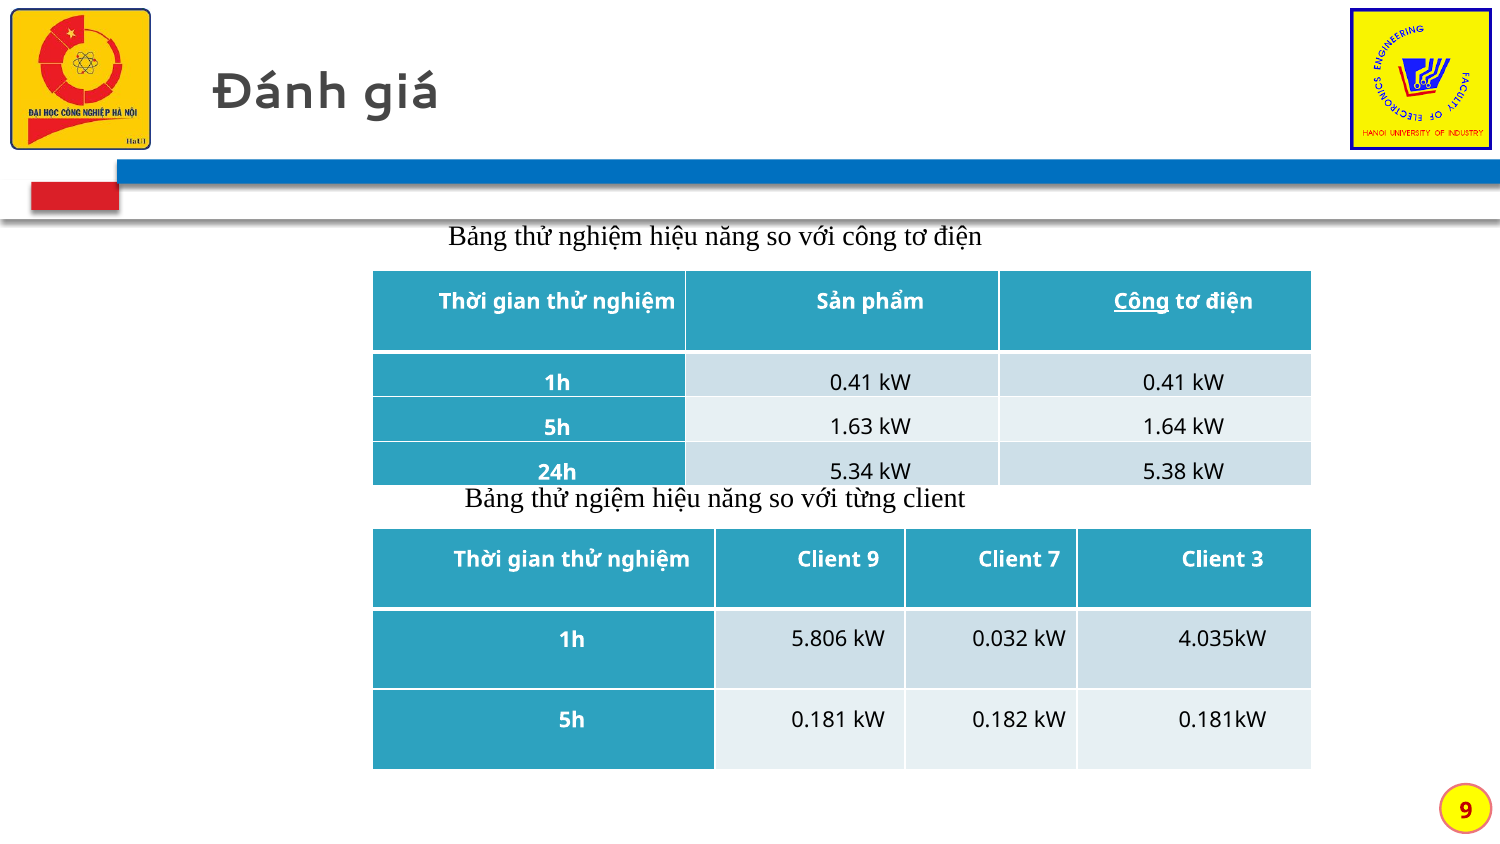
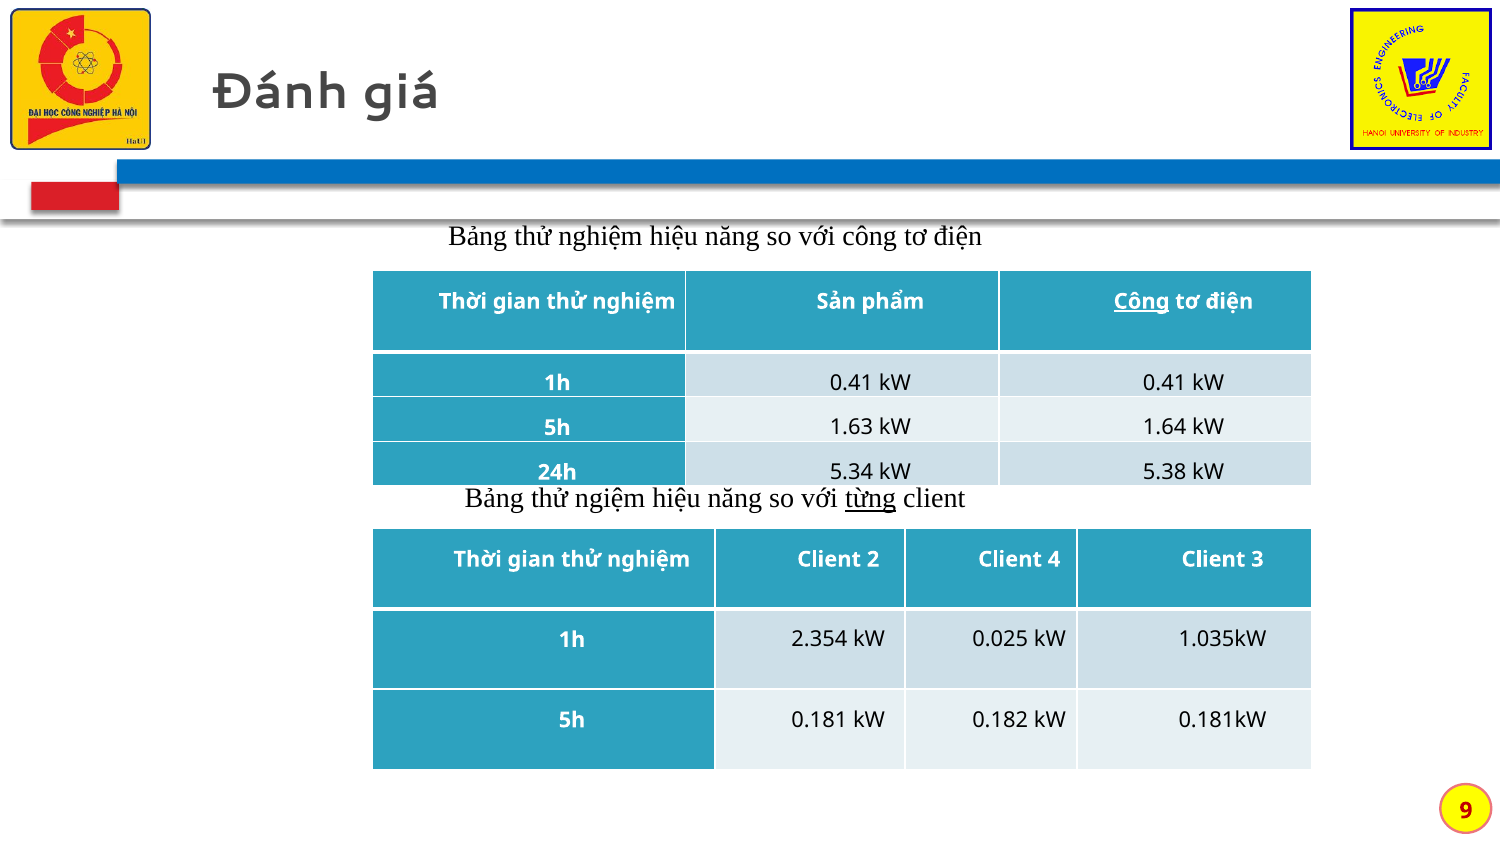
từng underline: none -> present
Client 9: 9 -> 2
7: 7 -> 4
5.806: 5.806 -> 2.354
0.032: 0.032 -> 0.025
4.035kW: 4.035kW -> 1.035kW
